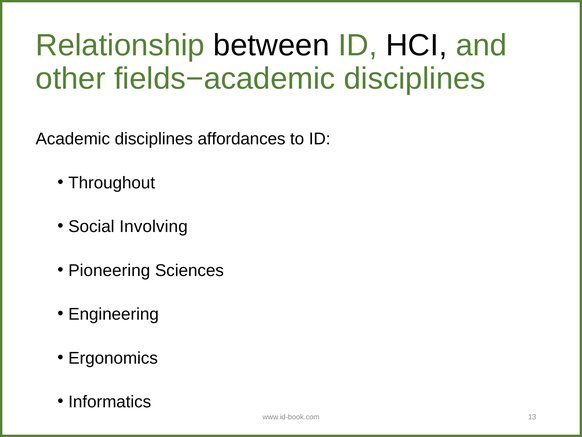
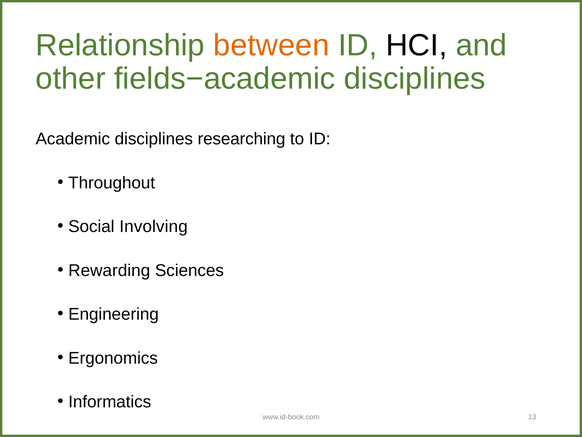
between colour: black -> orange
affordances: affordances -> researching
Pioneering: Pioneering -> Rewarding
